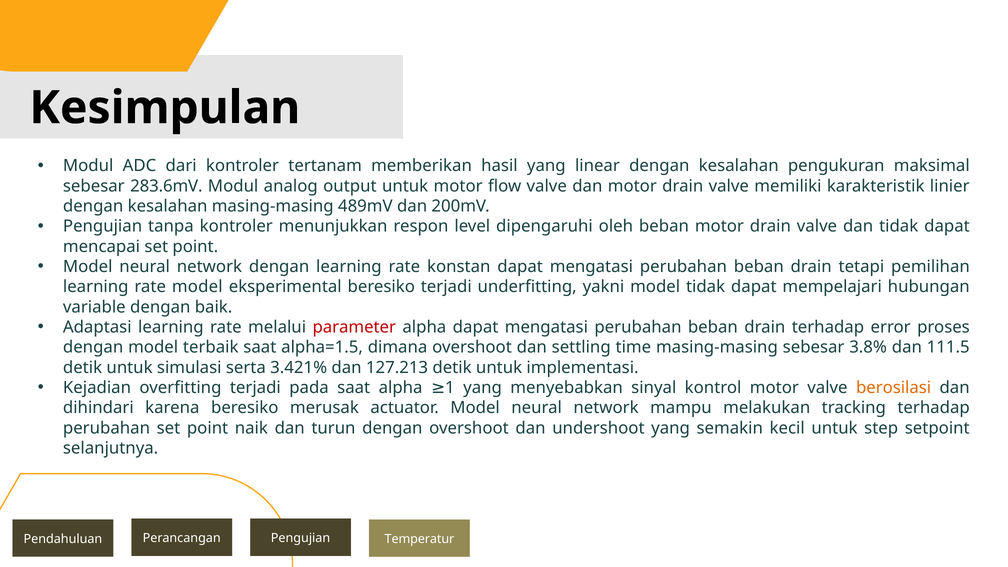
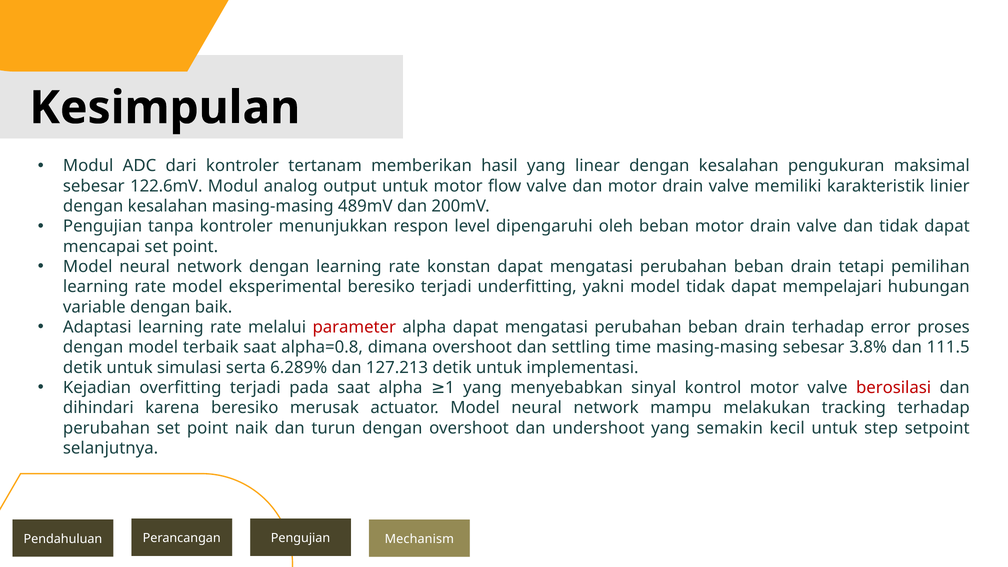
283.6mV: 283.6mV -> 122.6mV
alpha=1.5: alpha=1.5 -> alpha=0.8
3.421%: 3.421% -> 6.289%
berosilasi colour: orange -> red
Temperatur: Temperatur -> Mechanism
